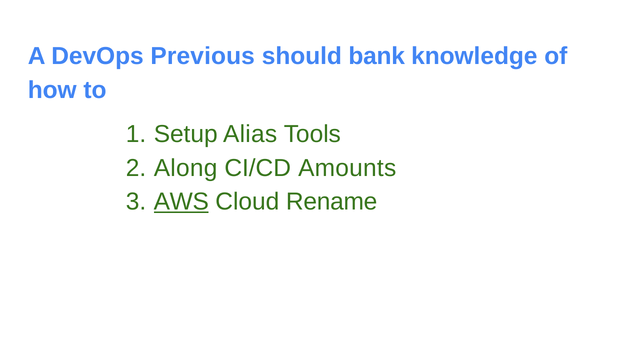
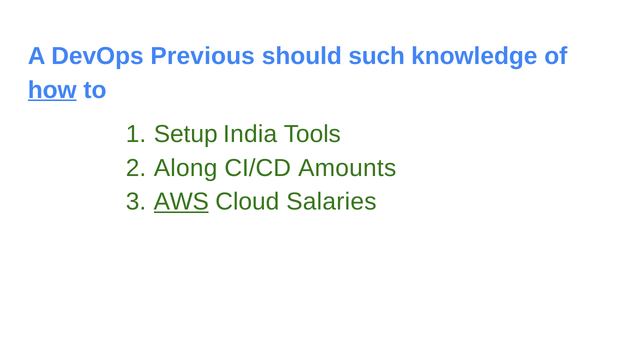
bank: bank -> such
how underline: none -> present
Alias: Alias -> India
Rename: Rename -> Salaries
